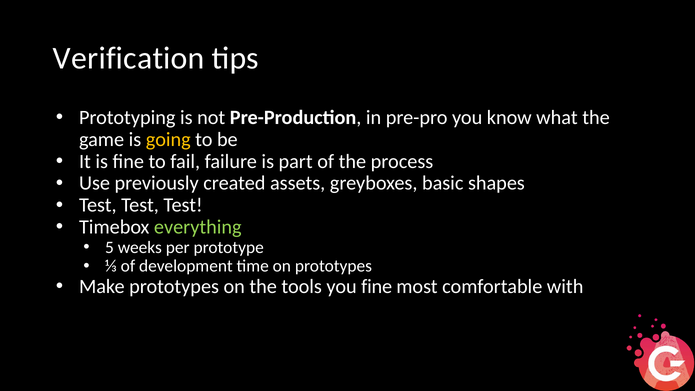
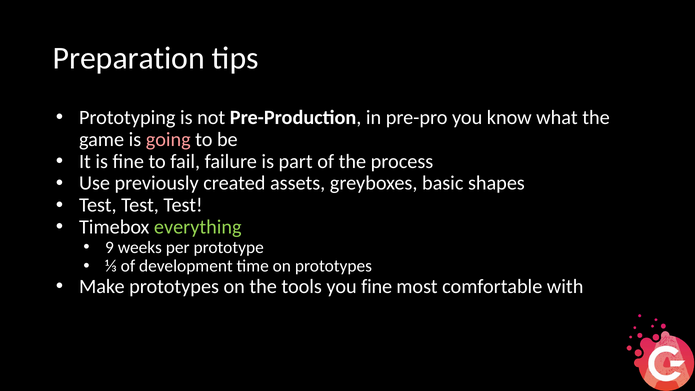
Verification: Verification -> Preparation
going colour: yellow -> pink
5: 5 -> 9
